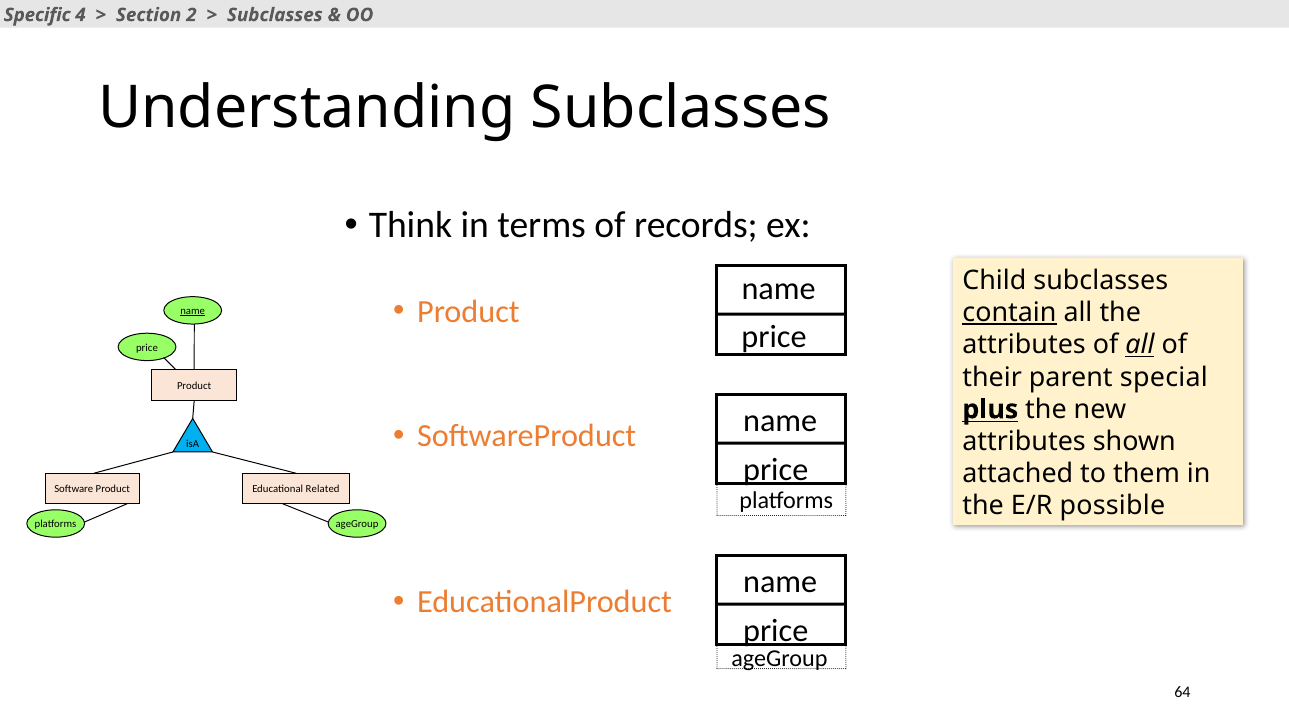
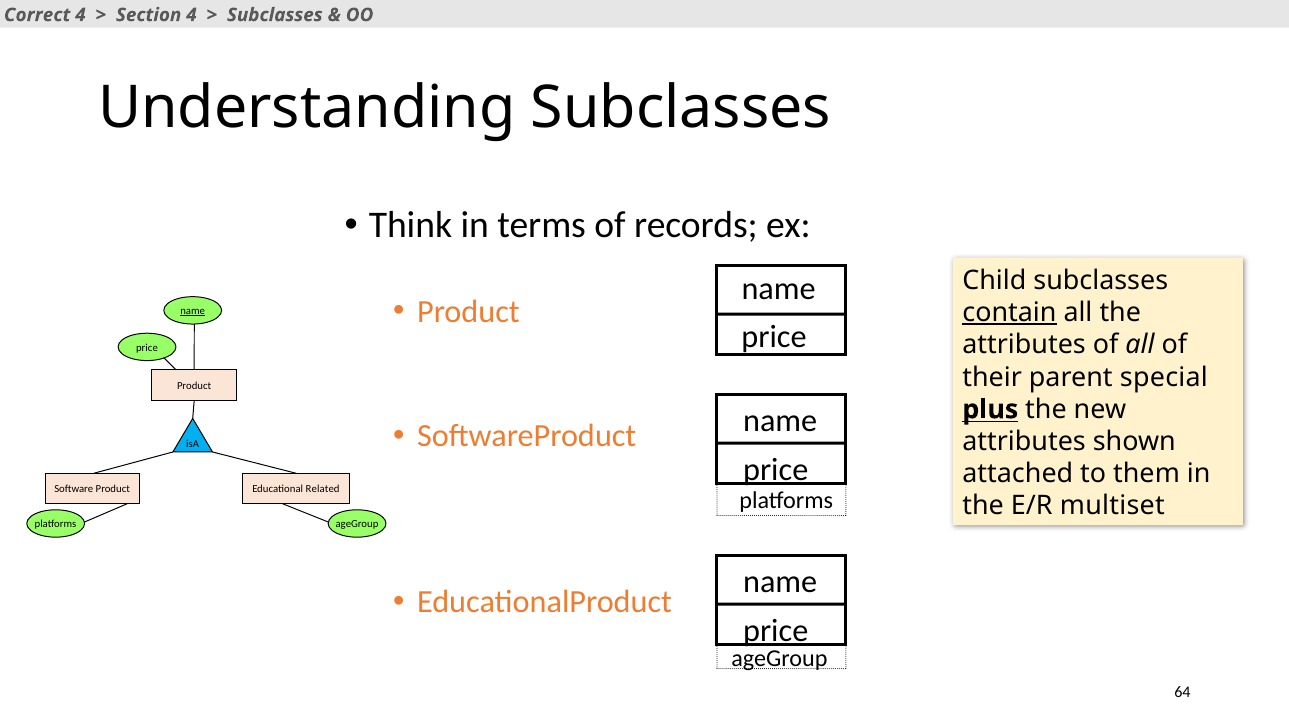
Specific: Specific -> Correct
Section 2: 2 -> 4
all at (1140, 345) underline: present -> none
possible: possible -> multiset
